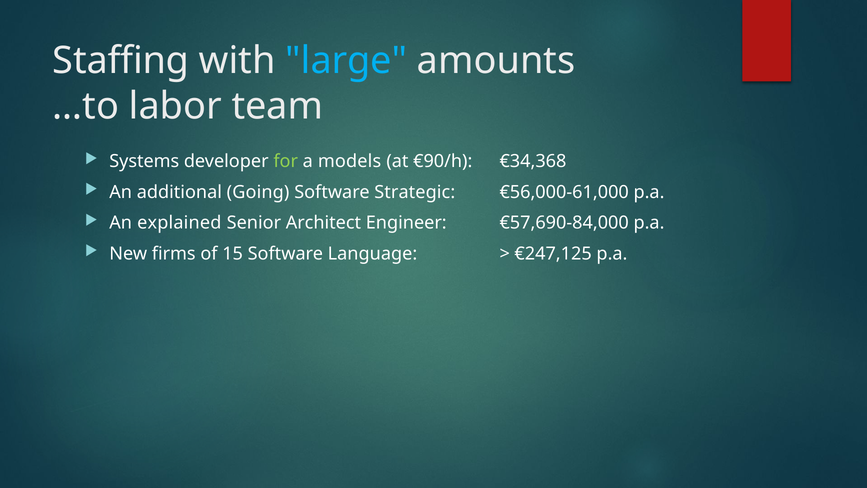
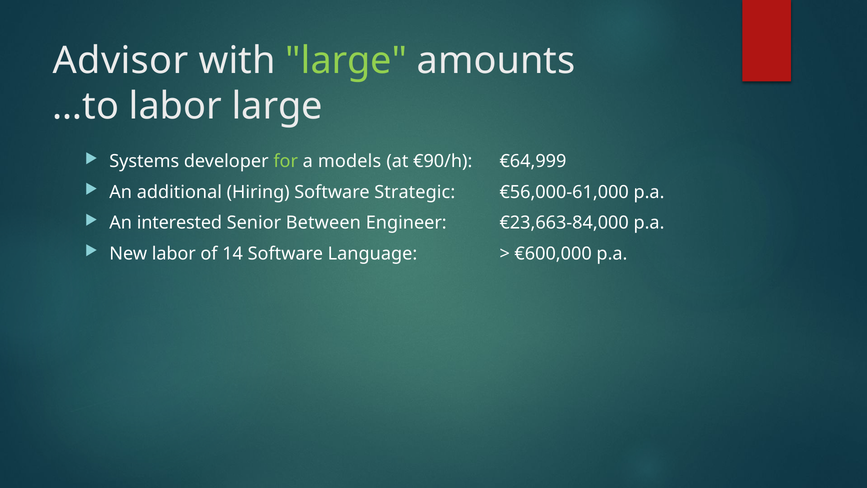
Staffing: Staffing -> Advisor
large at (346, 61) colour: light blue -> light green
labor team: team -> large
€34,368: €34,368 -> €64,999
Going: Going -> Hiring
explained: explained -> interested
Architect: Architect -> Between
€57,690-84,000: €57,690-84,000 -> €23,663-84,000
New firms: firms -> labor
15: 15 -> 14
€247,125: €247,125 -> €600,000
